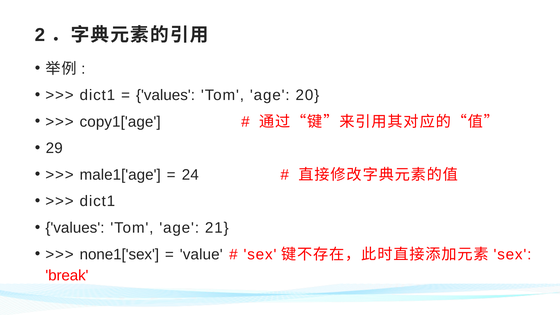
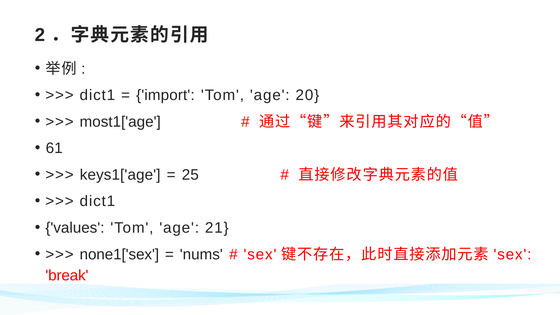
values at (165, 95): values -> import
copy1['age: copy1['age -> most1['age
29: 29 -> 61
male1['age: male1['age -> keys1['age
24: 24 -> 25
value: value -> nums
